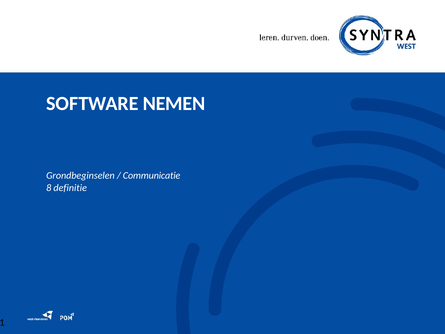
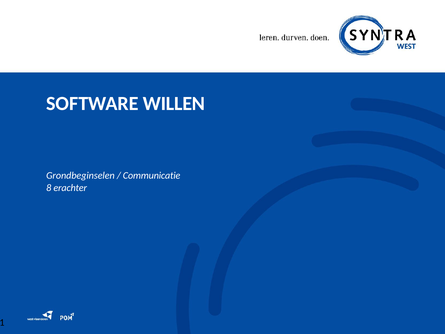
NEMEN: NEMEN -> WILLEN
definitie: definitie -> erachter
